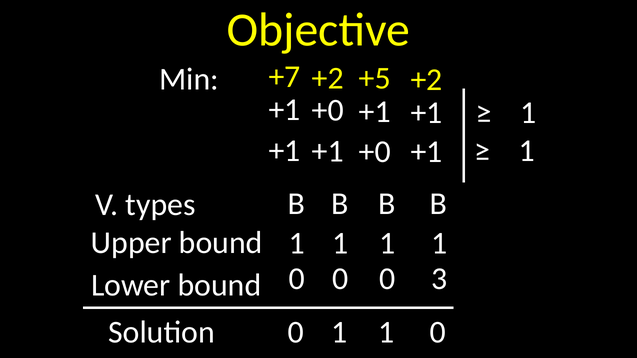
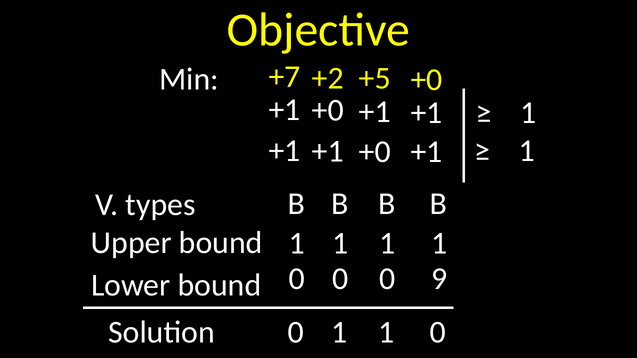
+2 at (427, 80): +2 -> +0
3: 3 -> 9
